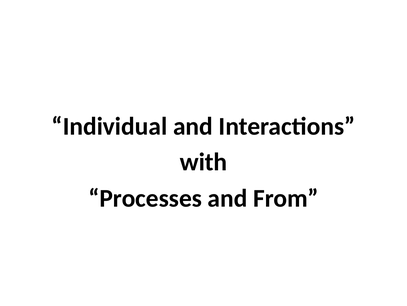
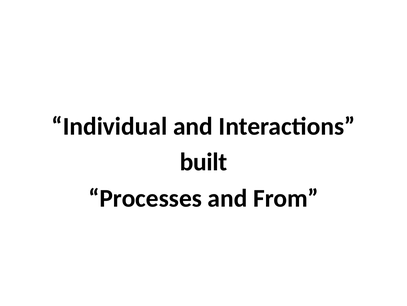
with: with -> built
